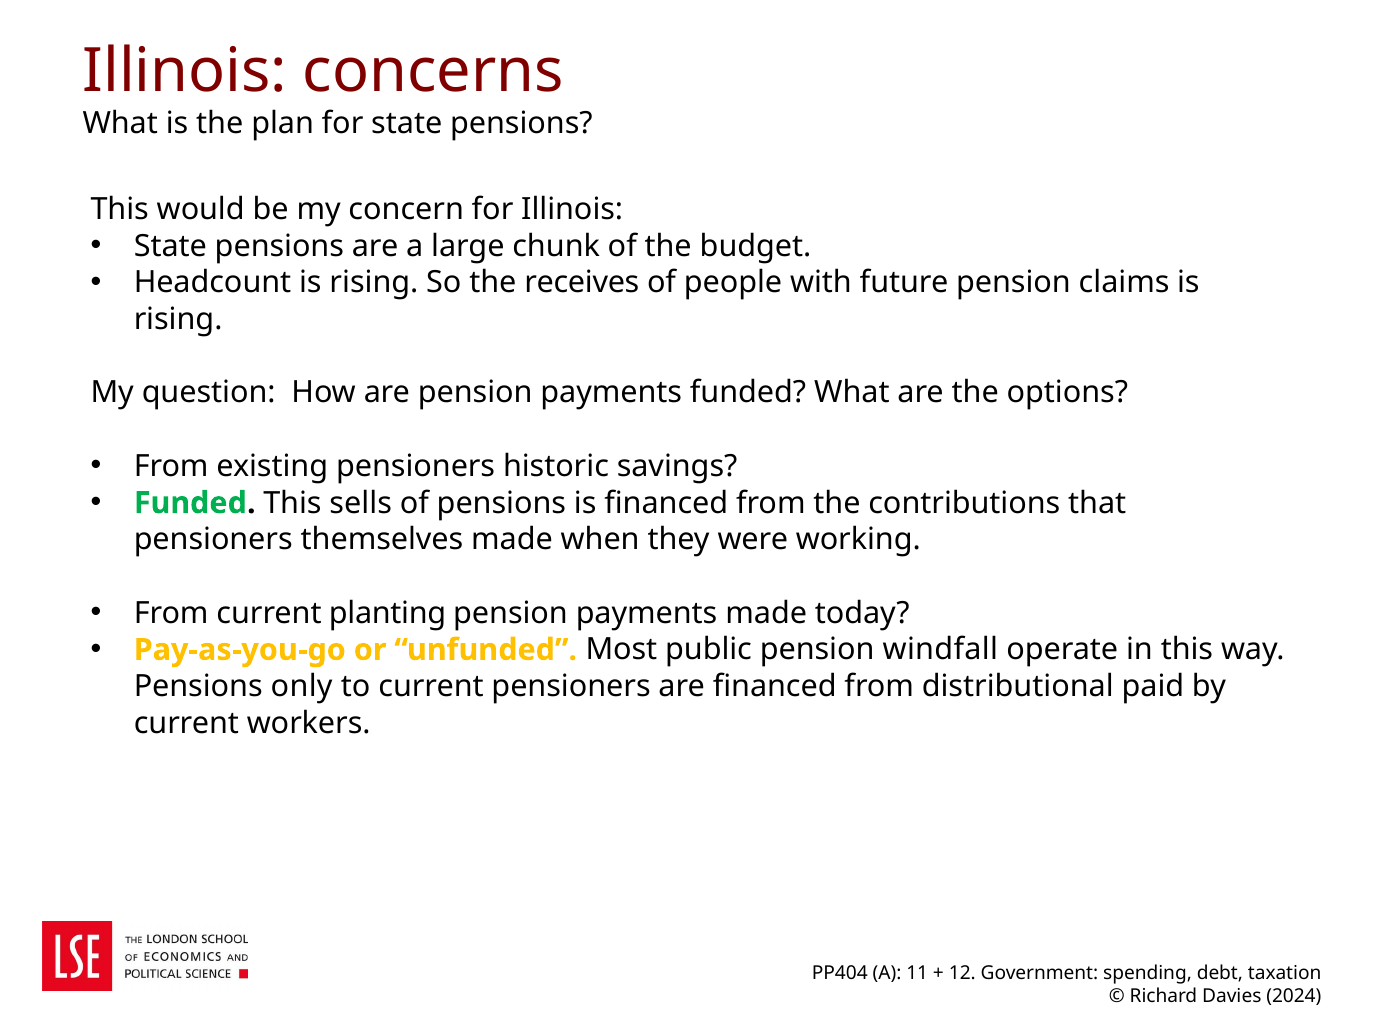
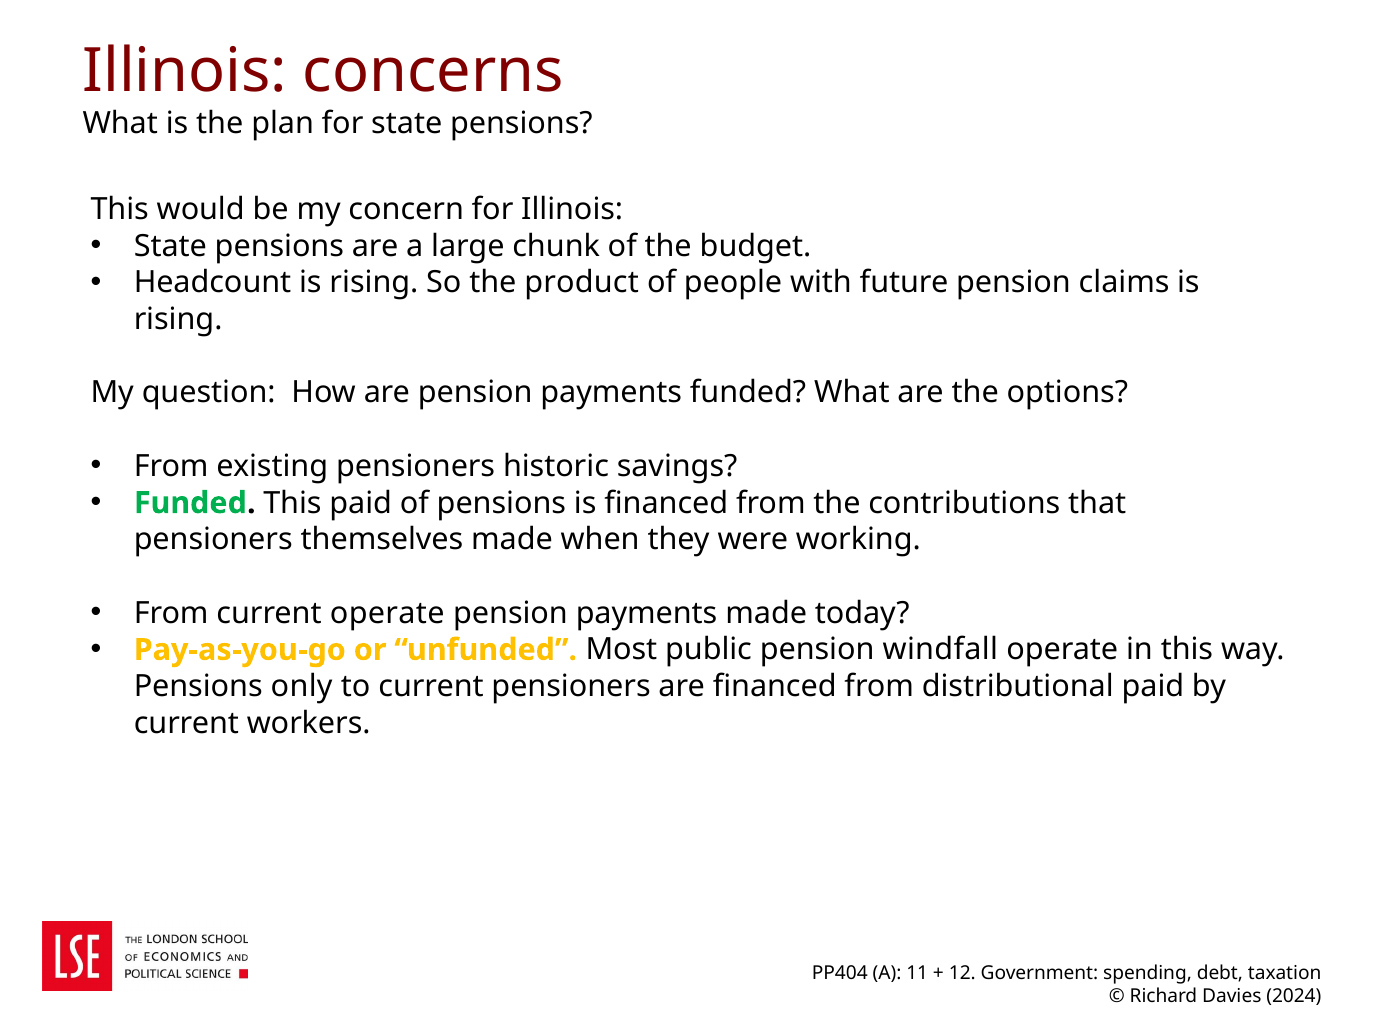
receives: receives -> product
This sells: sells -> paid
current planting: planting -> operate
